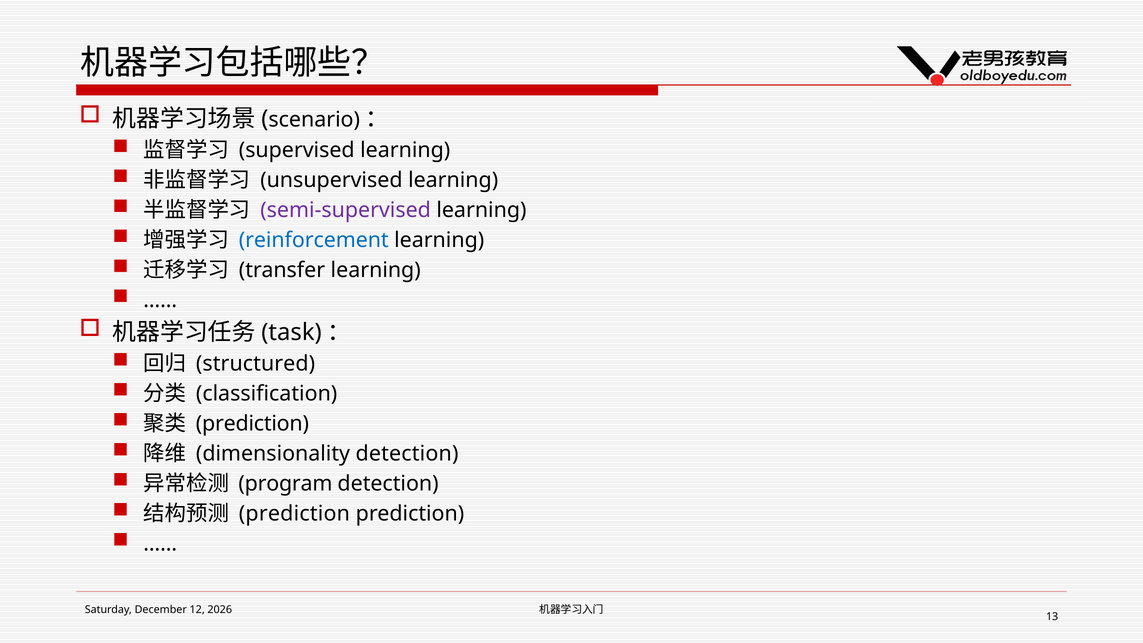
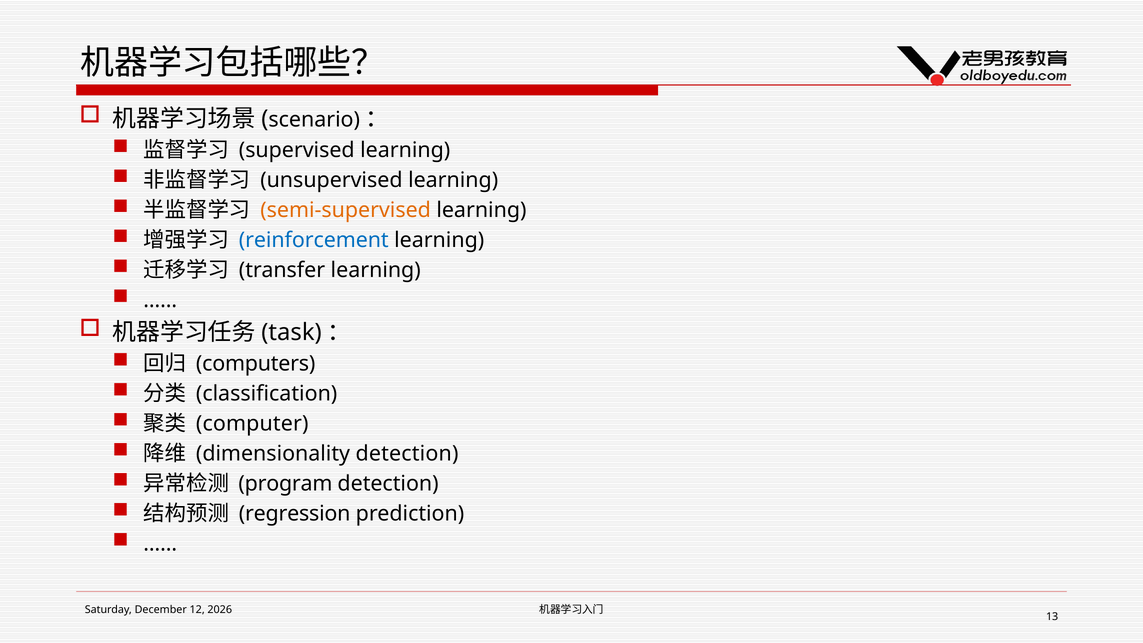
semi-supervised colour: purple -> orange
structured: structured -> computers
prediction at (252, 424): prediction -> computer
prediction at (294, 514): prediction -> regression
